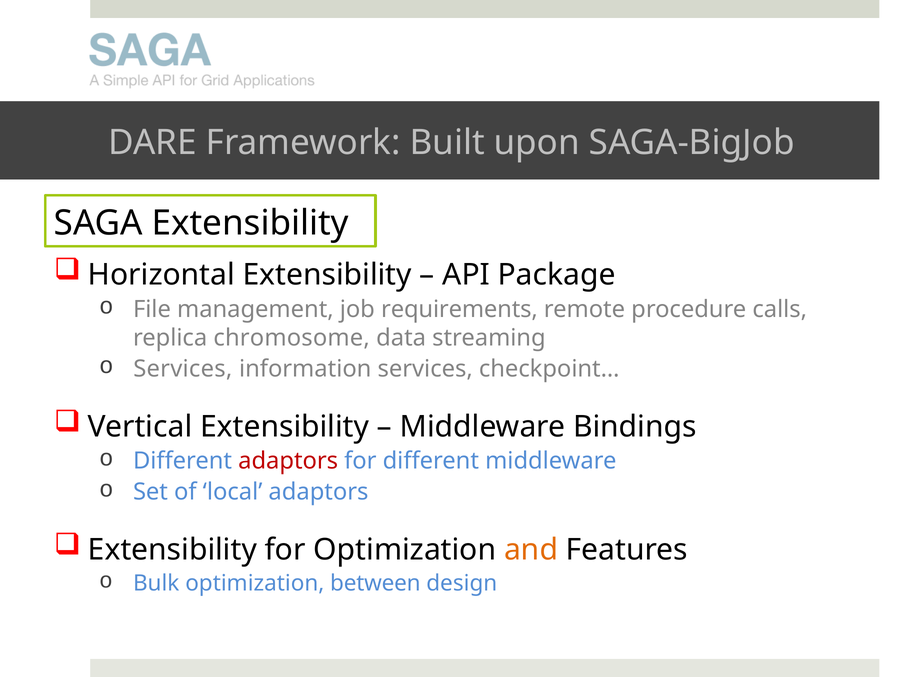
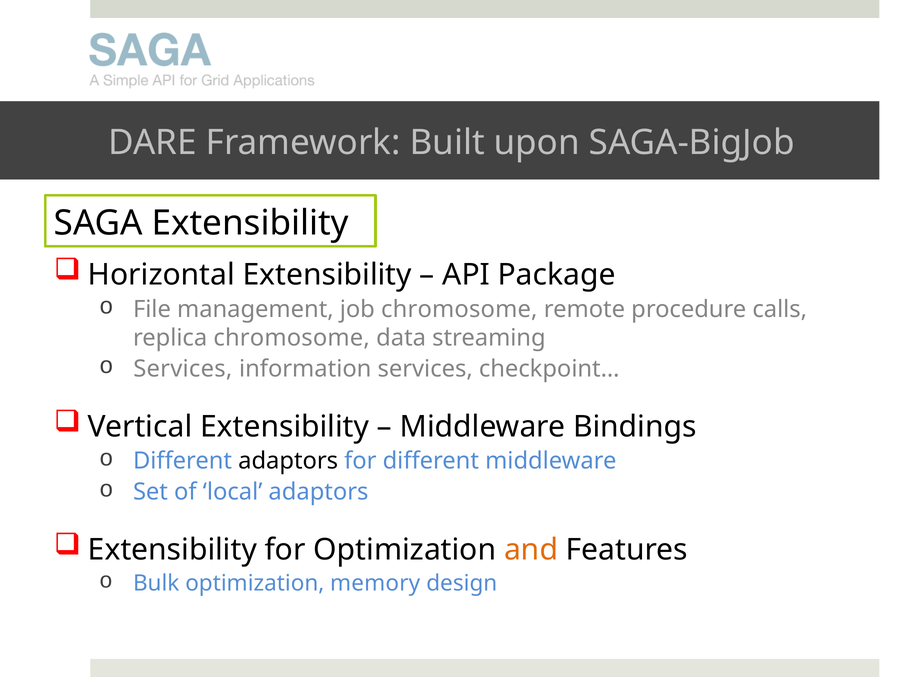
job requirements: requirements -> chromosome
adaptors at (288, 461) colour: red -> black
between: between -> memory
